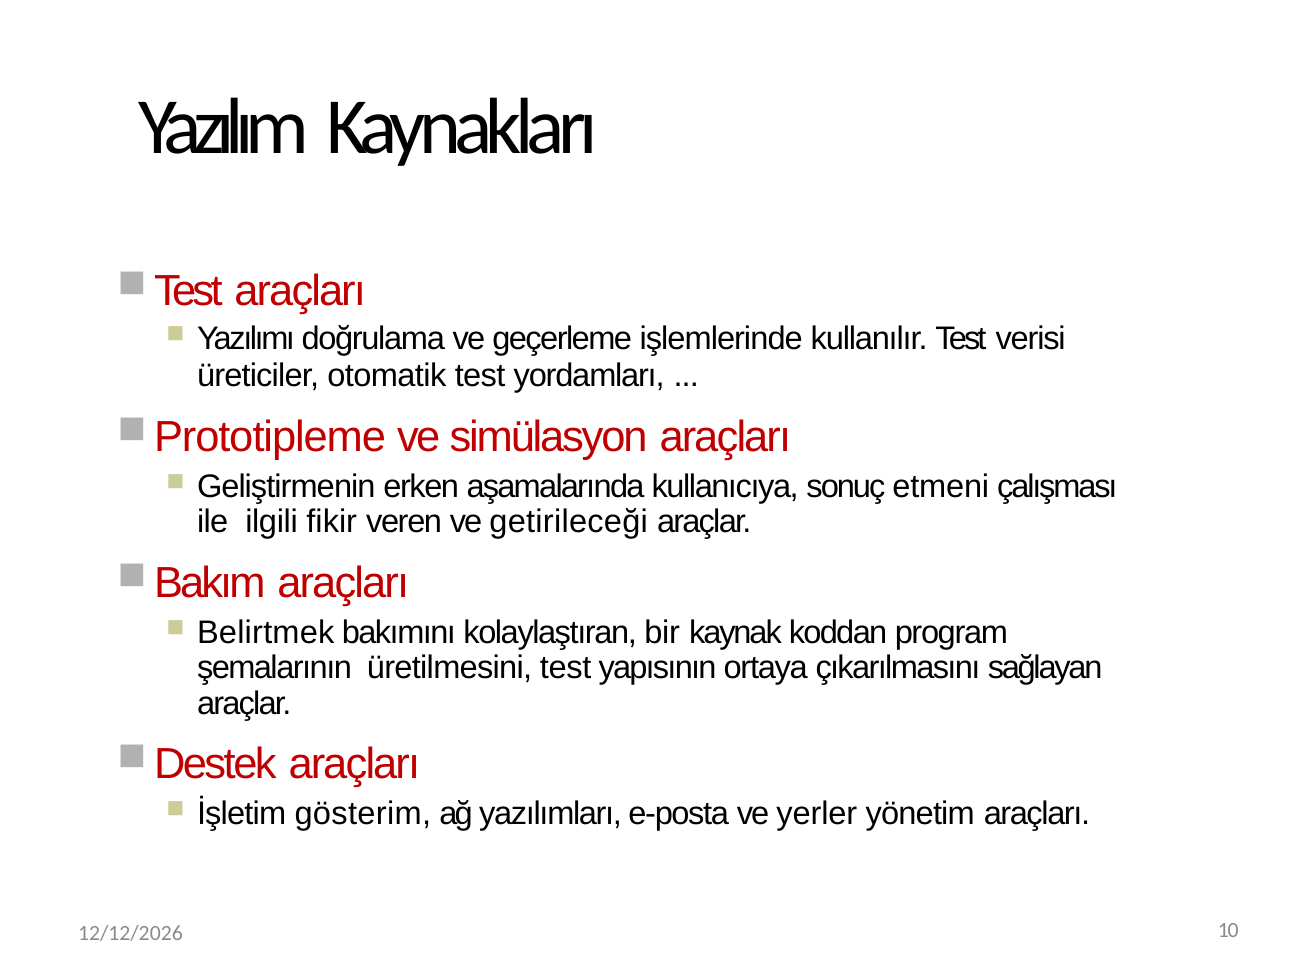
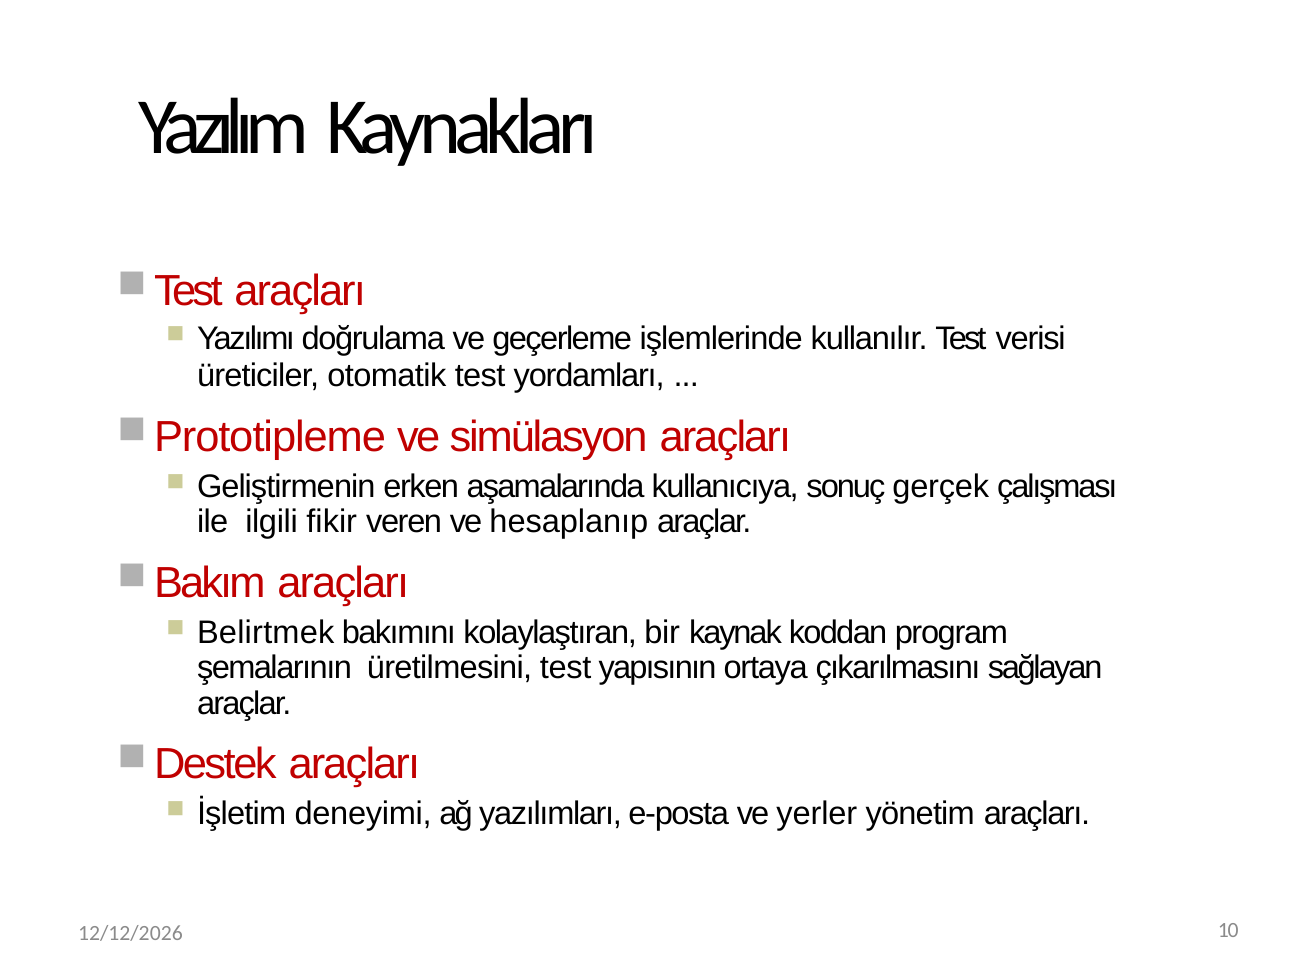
etmeni: etmeni -> gerçek
getirileceği: getirileceği -> hesaplanıp
gösterim: gösterim -> deneyimi
